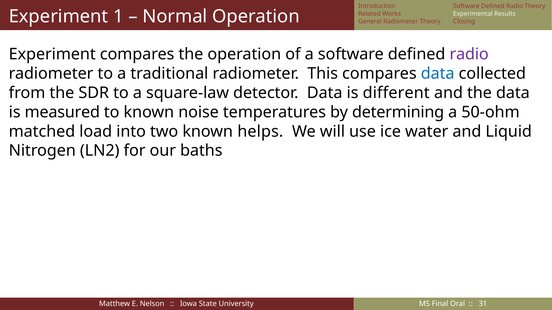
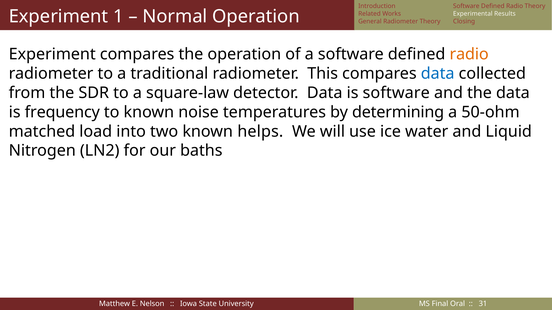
radio at (469, 54) colour: purple -> orange
is different: different -> software
measured: measured -> frequency
